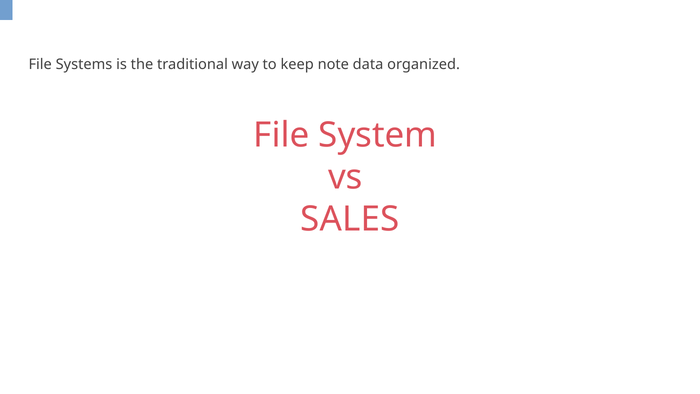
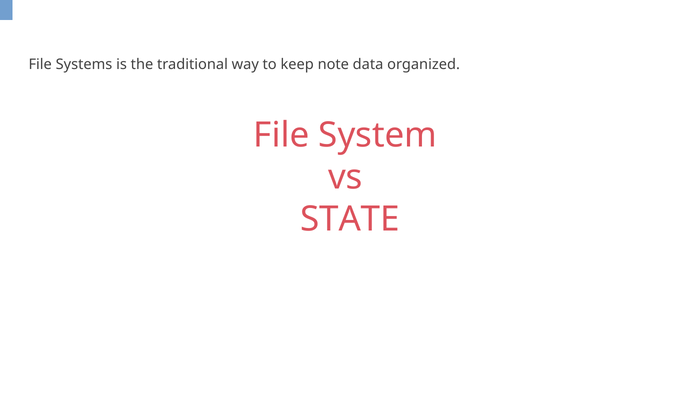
SALES: SALES -> STATE
